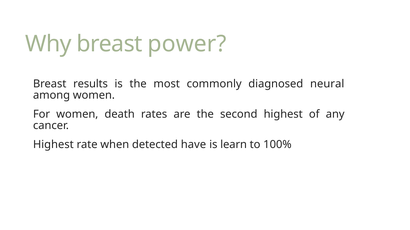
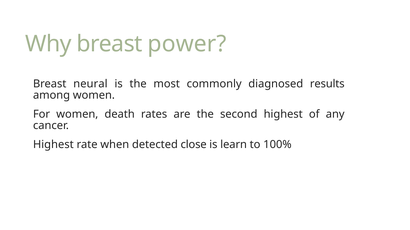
results: results -> neural
neural: neural -> results
have: have -> close
